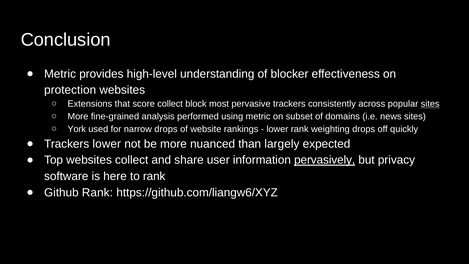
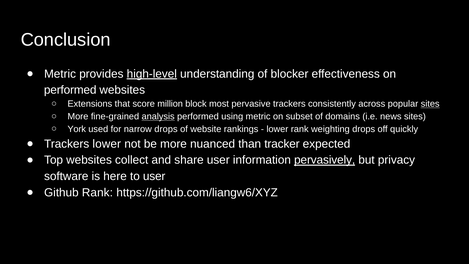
high-level underline: none -> present
protection at (70, 90): protection -> performed
score collect: collect -> million
analysis underline: none -> present
largely: largely -> tracker
to rank: rank -> user
